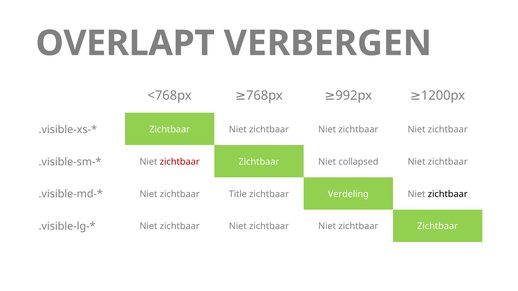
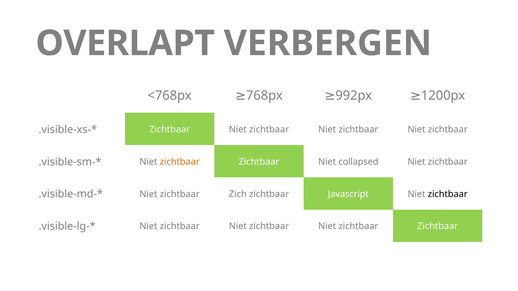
zichtbaar at (180, 162) colour: red -> orange
Title: Title -> Zich
Verdeling: Verdeling -> Javascript
